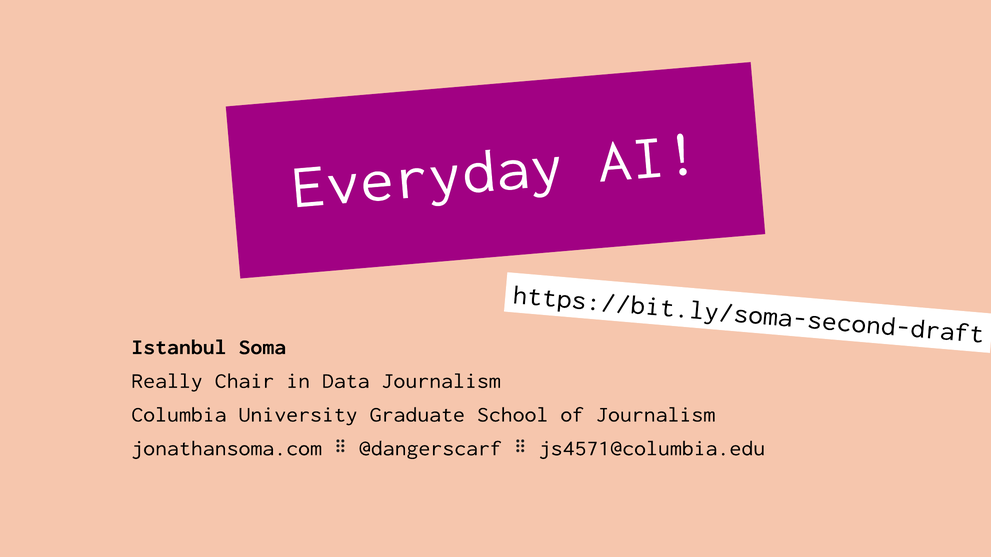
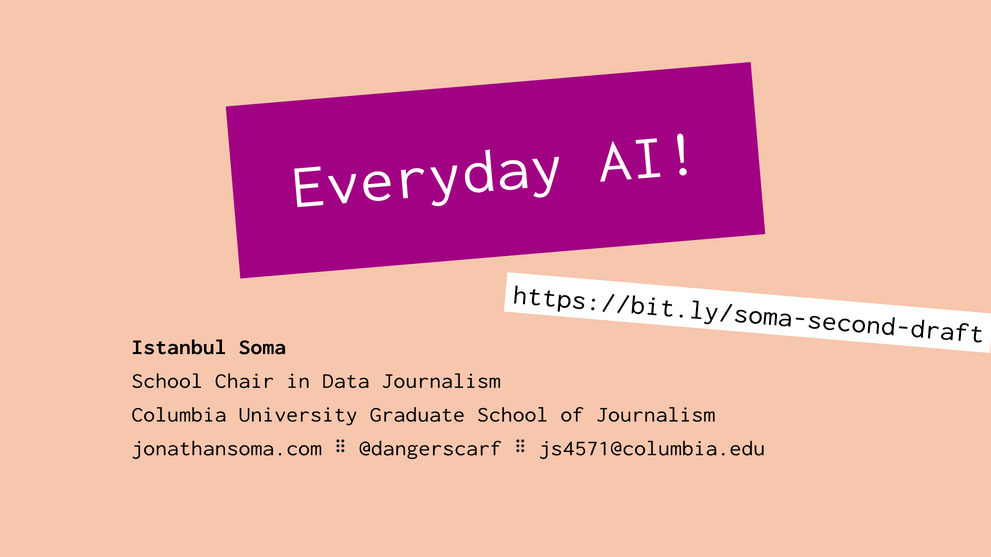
Really at (167, 381): Really -> School
